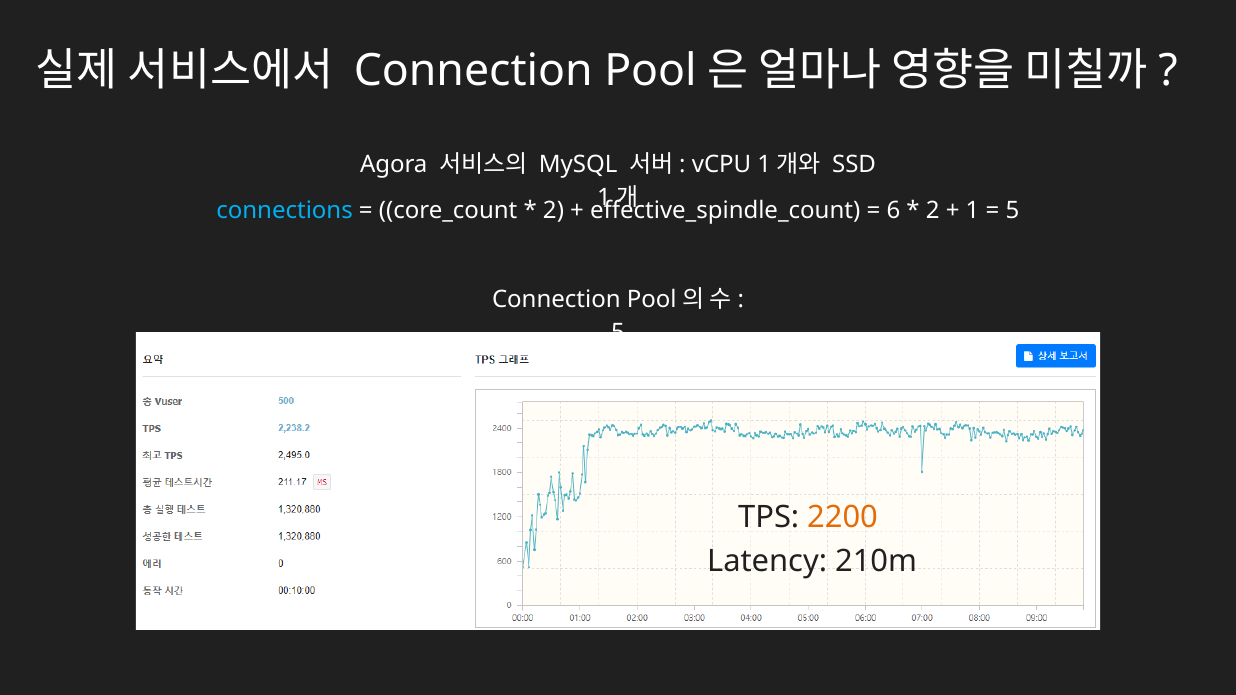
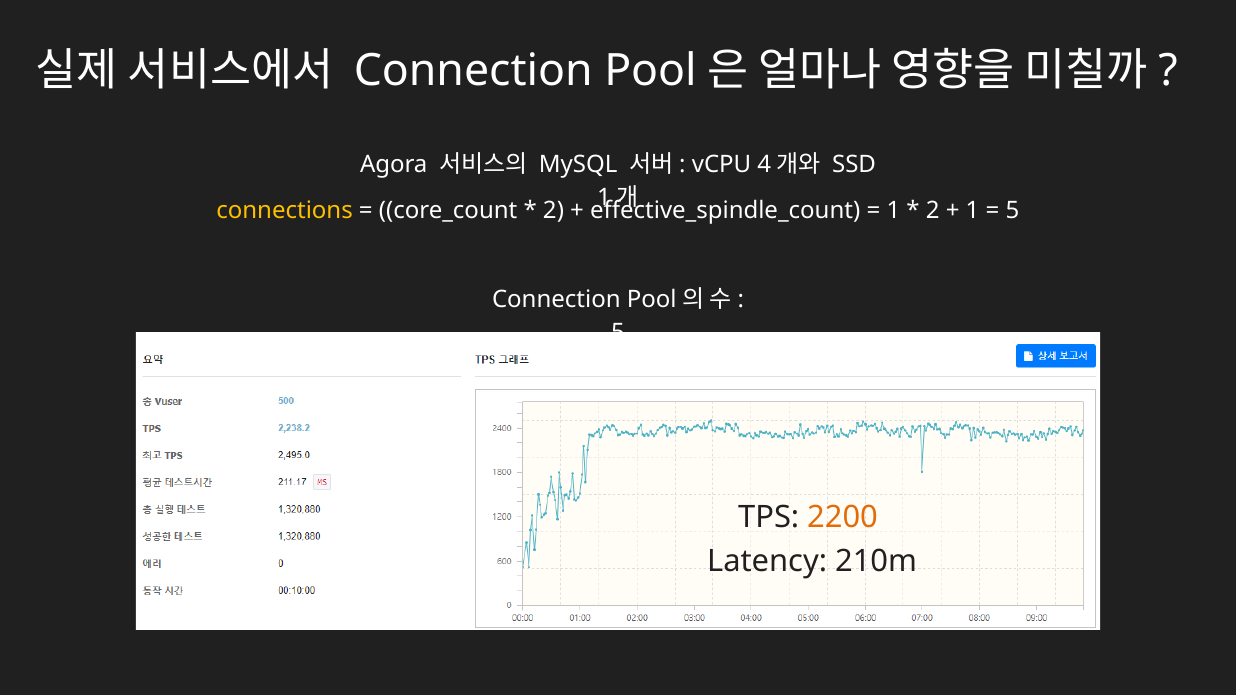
vCPU 1: 1 -> 4
connections colour: light blue -> yellow
6 at (893, 210): 6 -> 1
